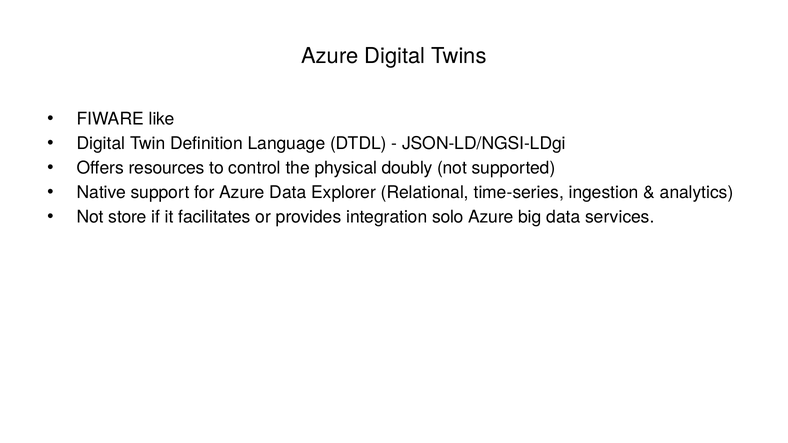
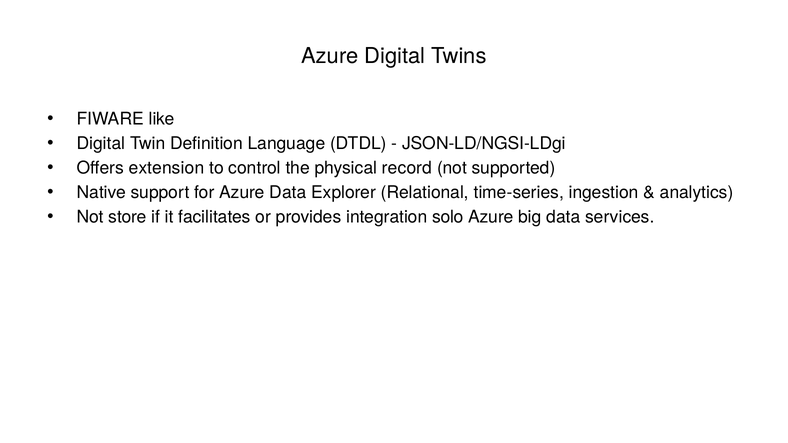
resources: resources -> extension
doubly: doubly -> record
